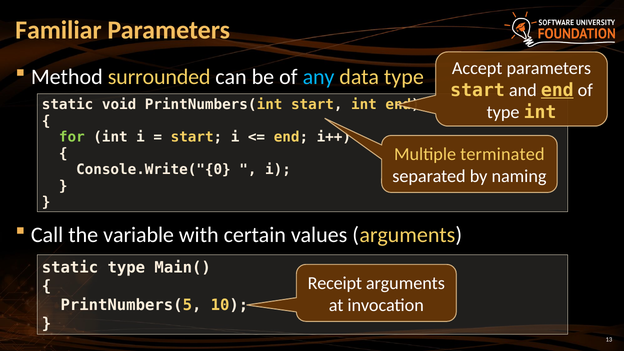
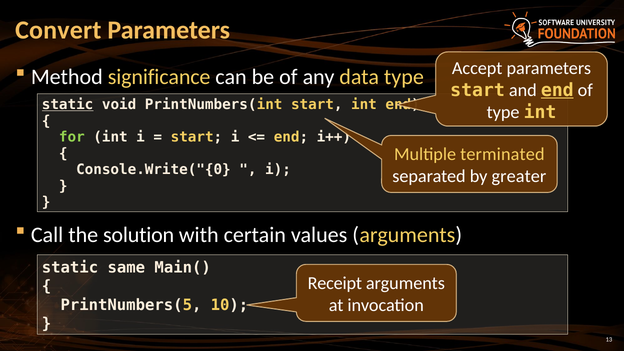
Familiar: Familiar -> Convert
surrounded: surrounded -> significance
any colour: light blue -> white
static at (68, 105) underline: none -> present
naming: naming -> greater
variable: variable -> solution
static type: type -> same
